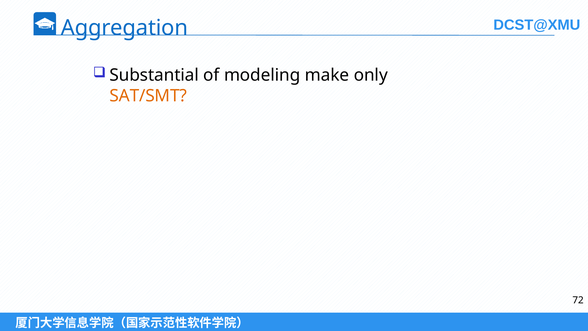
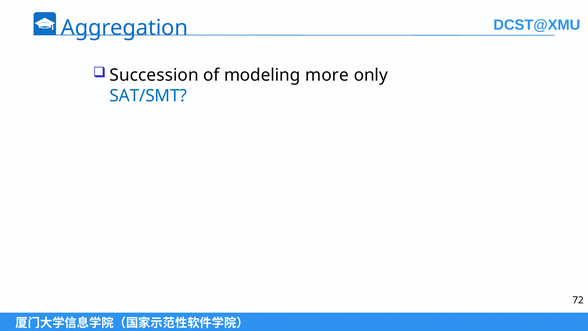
Substantial: Substantial -> Succession
make: make -> more
SAT/SMT colour: orange -> blue
